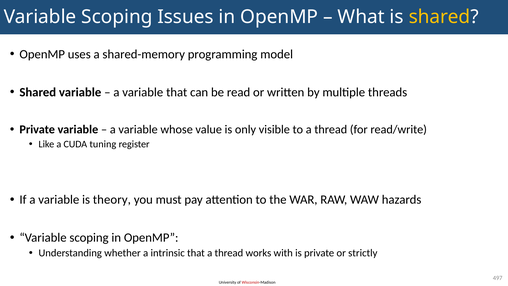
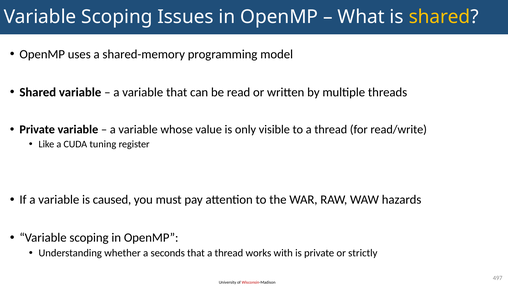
theory: theory -> caused
intrinsic: intrinsic -> seconds
